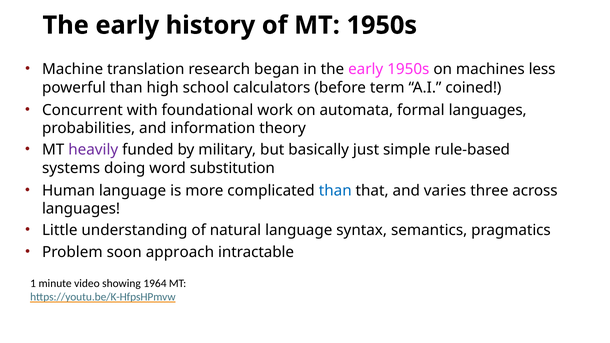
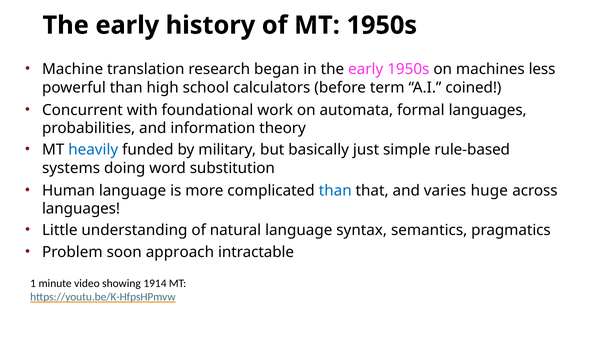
heavily colour: purple -> blue
three: three -> huge
1964: 1964 -> 1914
